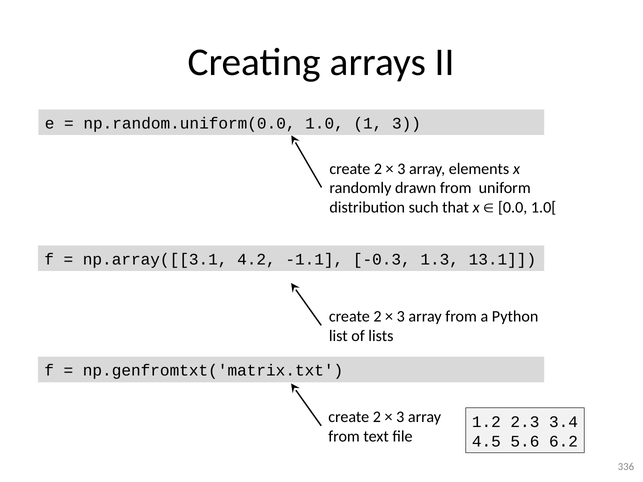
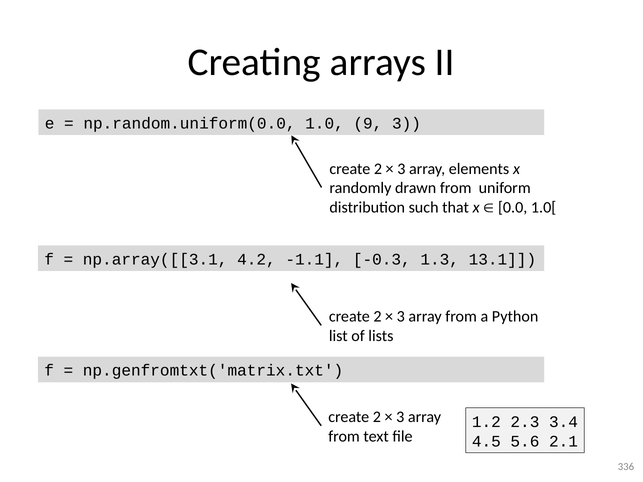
1: 1 -> 9
6.2: 6.2 -> 2.1
